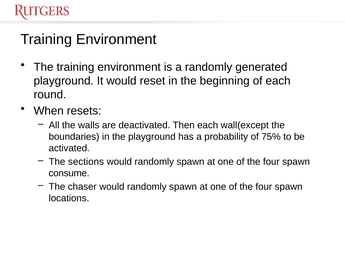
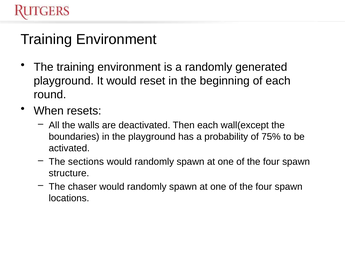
consume: consume -> structure
